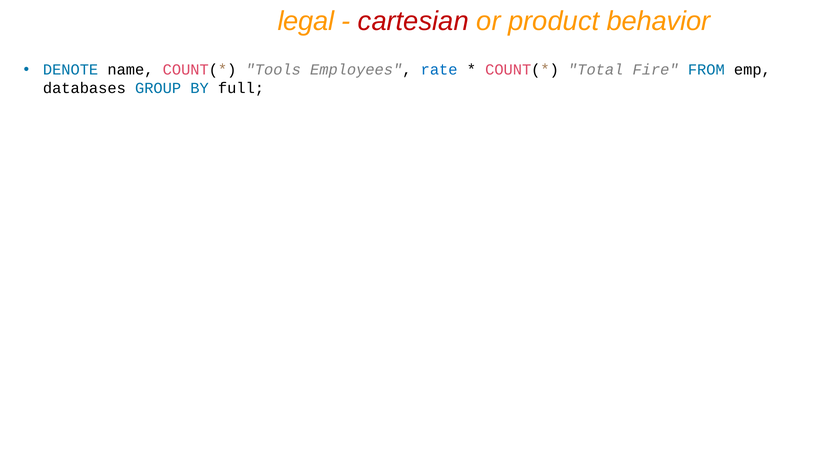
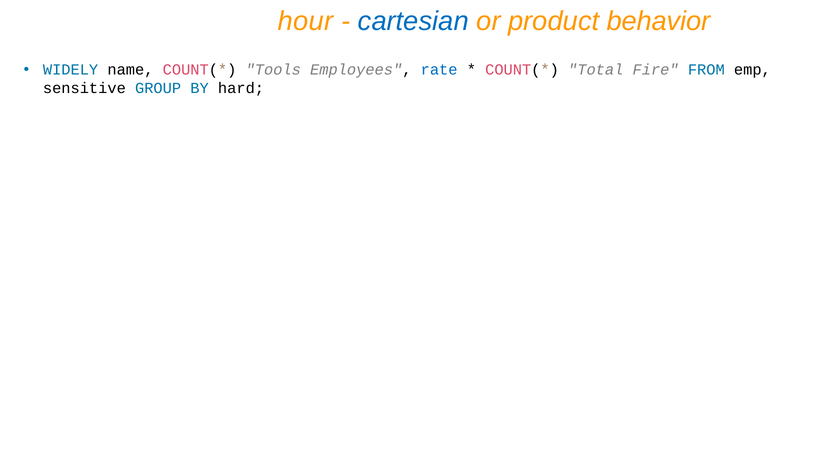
legal: legal -> hour
cartesian colour: red -> blue
DENOTE: DENOTE -> WIDELY
databases: databases -> sensitive
full: full -> hard
